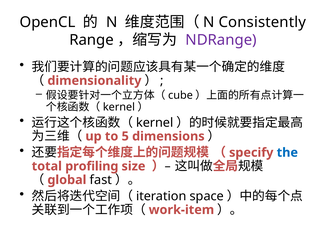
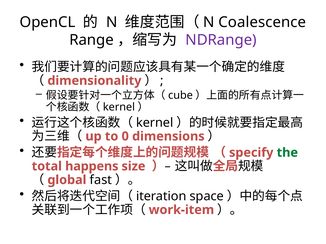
Consistently: Consistently -> Coalescence
5: 5 -> 0
the colour: blue -> green
profiling: profiling -> happens
